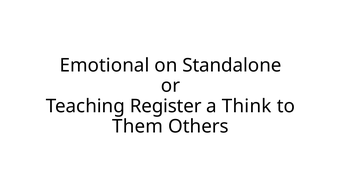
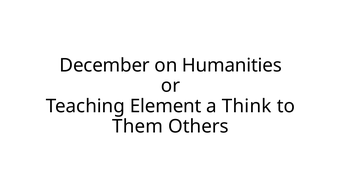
Emotional: Emotional -> December
Standalone: Standalone -> Humanities
Register: Register -> Element
